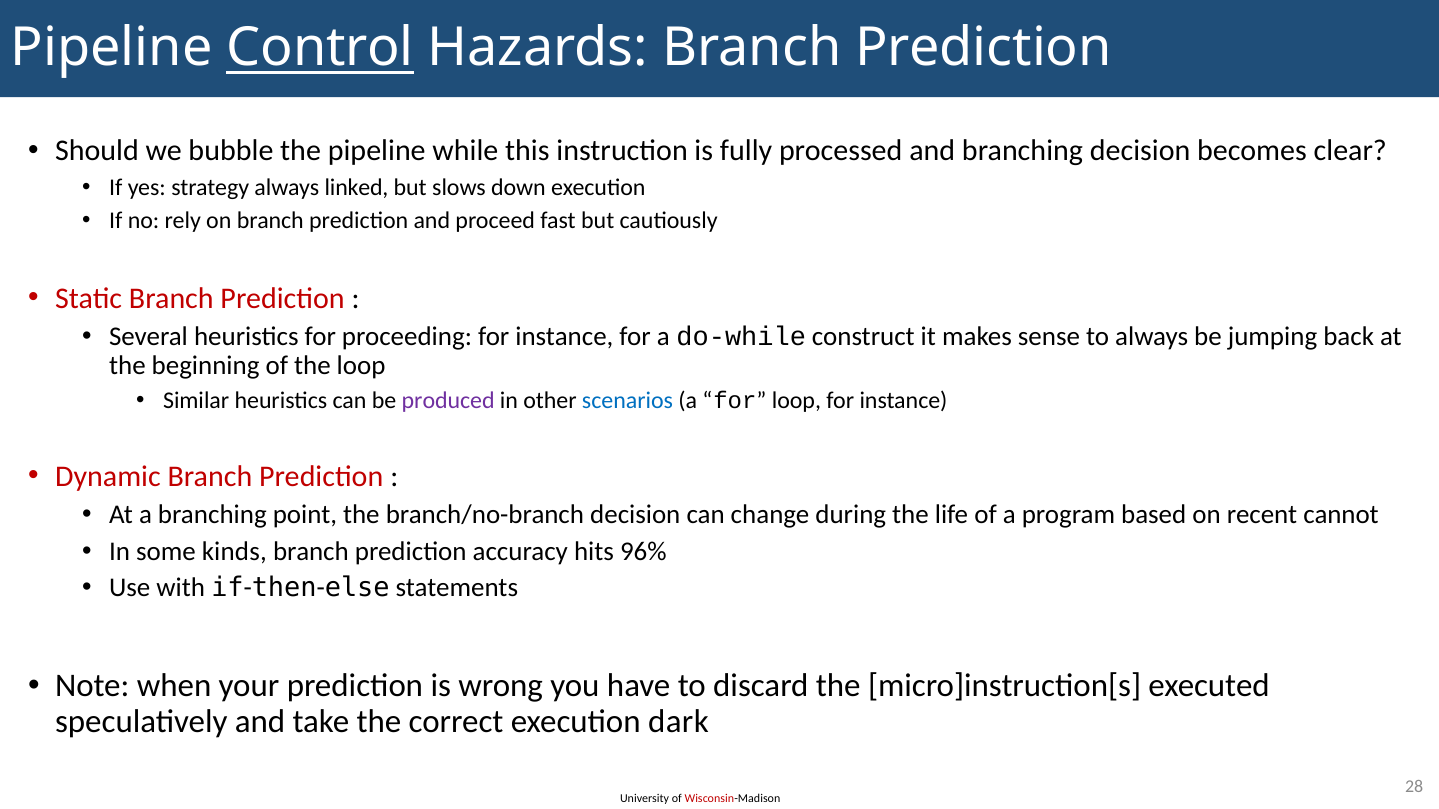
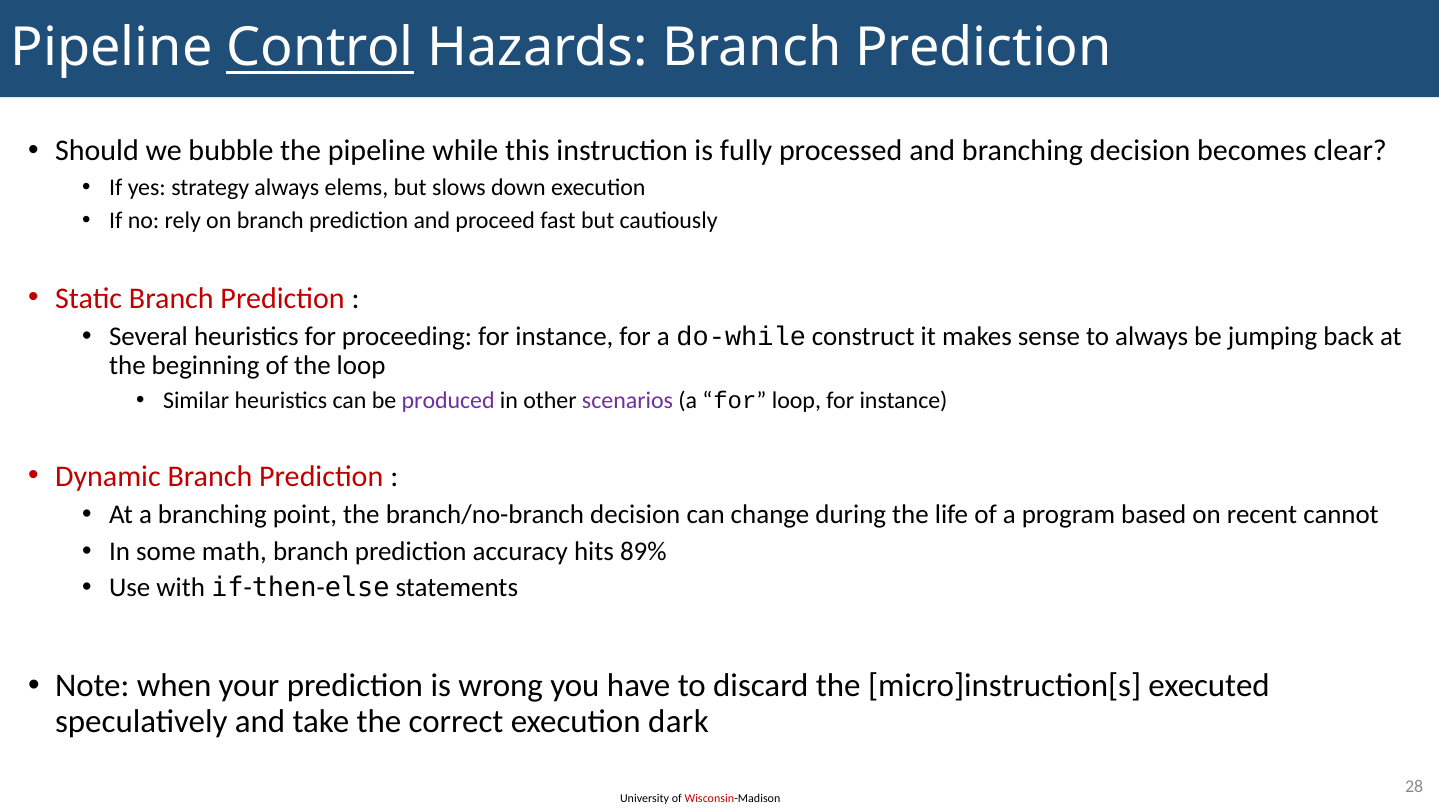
linked: linked -> elems
scenarios colour: blue -> purple
kinds: kinds -> math
96%: 96% -> 89%
